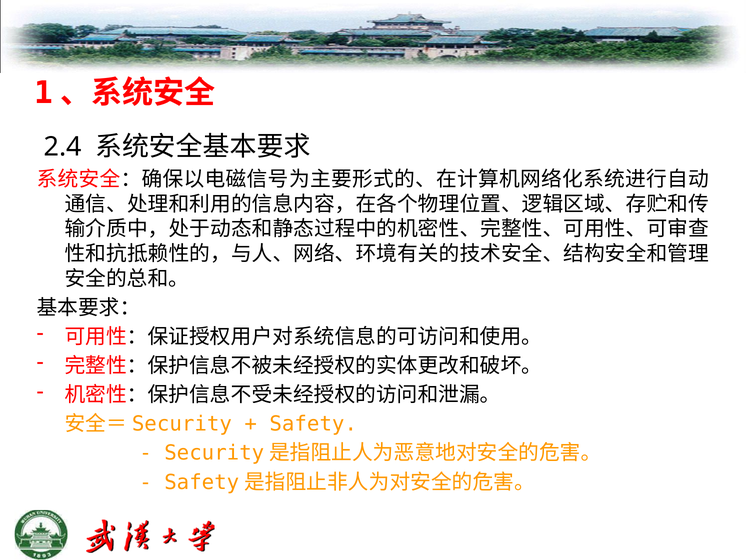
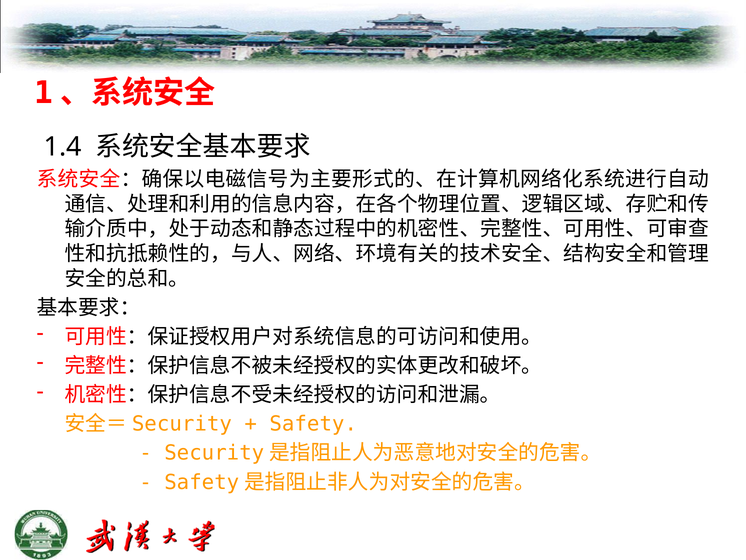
2.4: 2.4 -> 1.4
